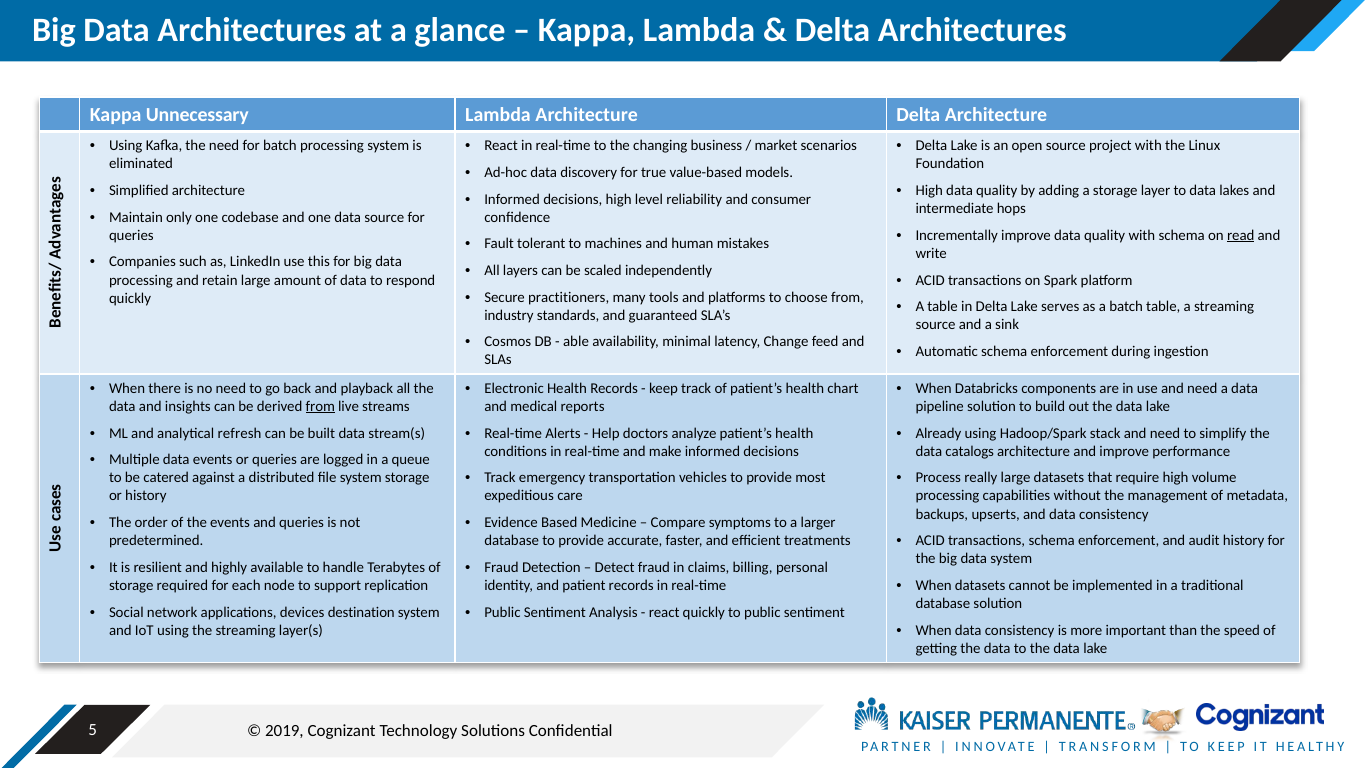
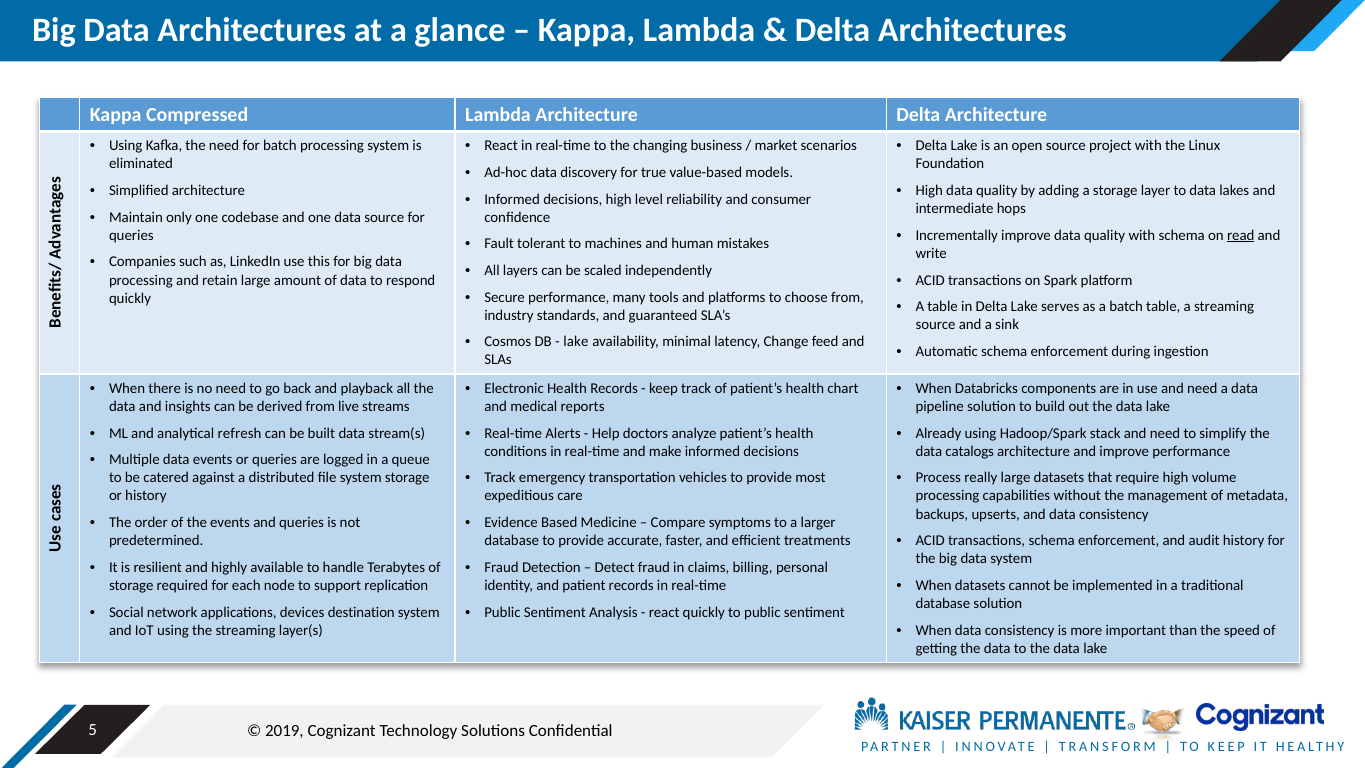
Unnecessary: Unnecessary -> Compressed
Secure practitioners: practitioners -> performance
able at (576, 342): able -> lake
from at (320, 406) underline: present -> none
